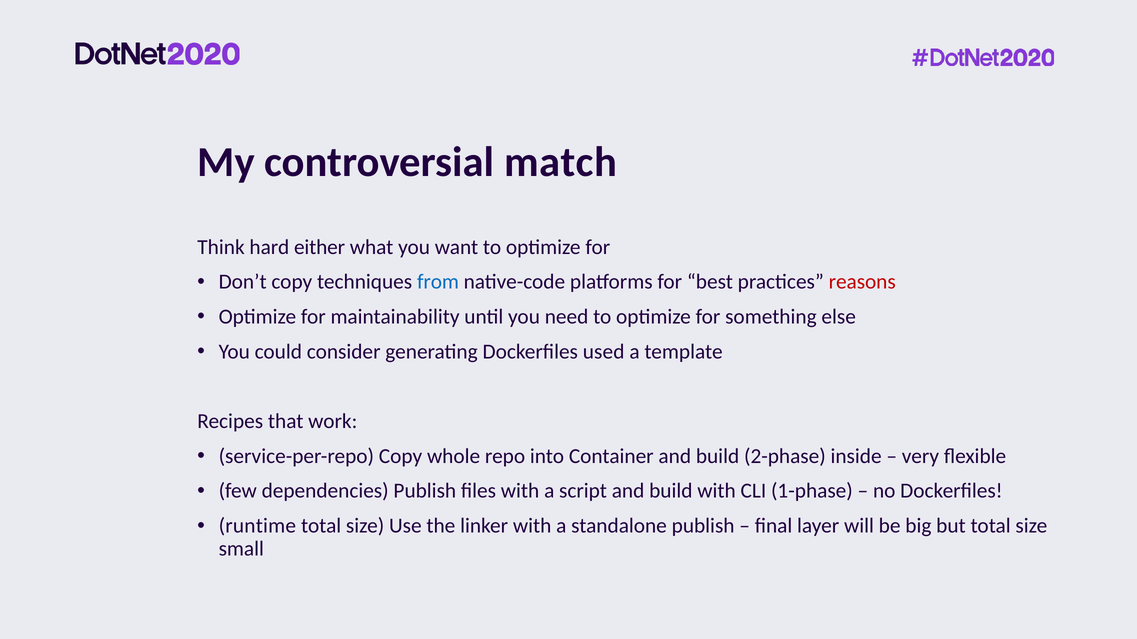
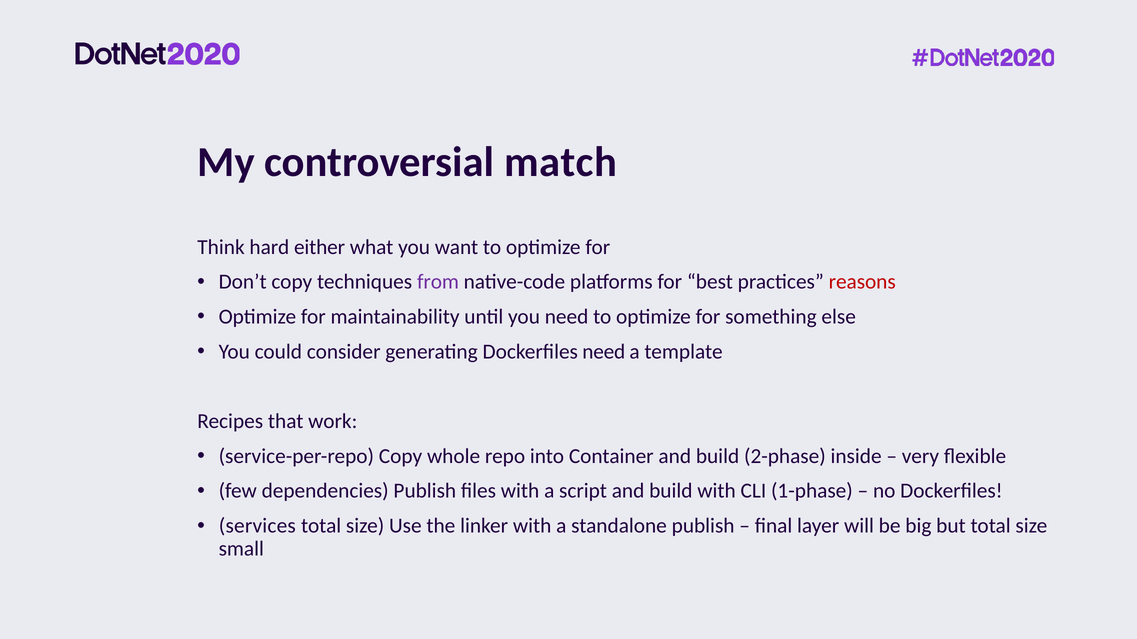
from colour: blue -> purple
Dockerfiles used: used -> need
runtime: runtime -> services
